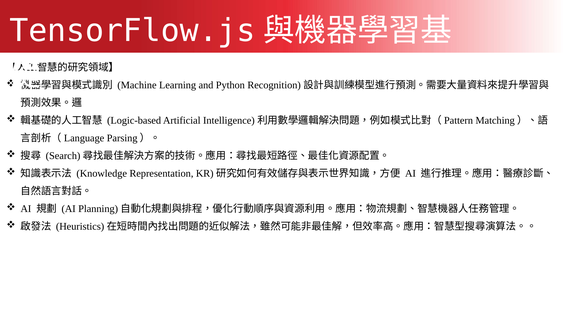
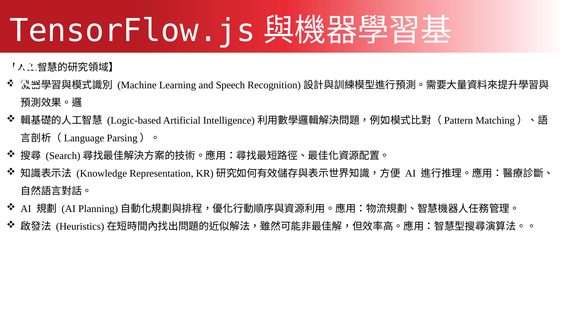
Python: Python -> Speech
